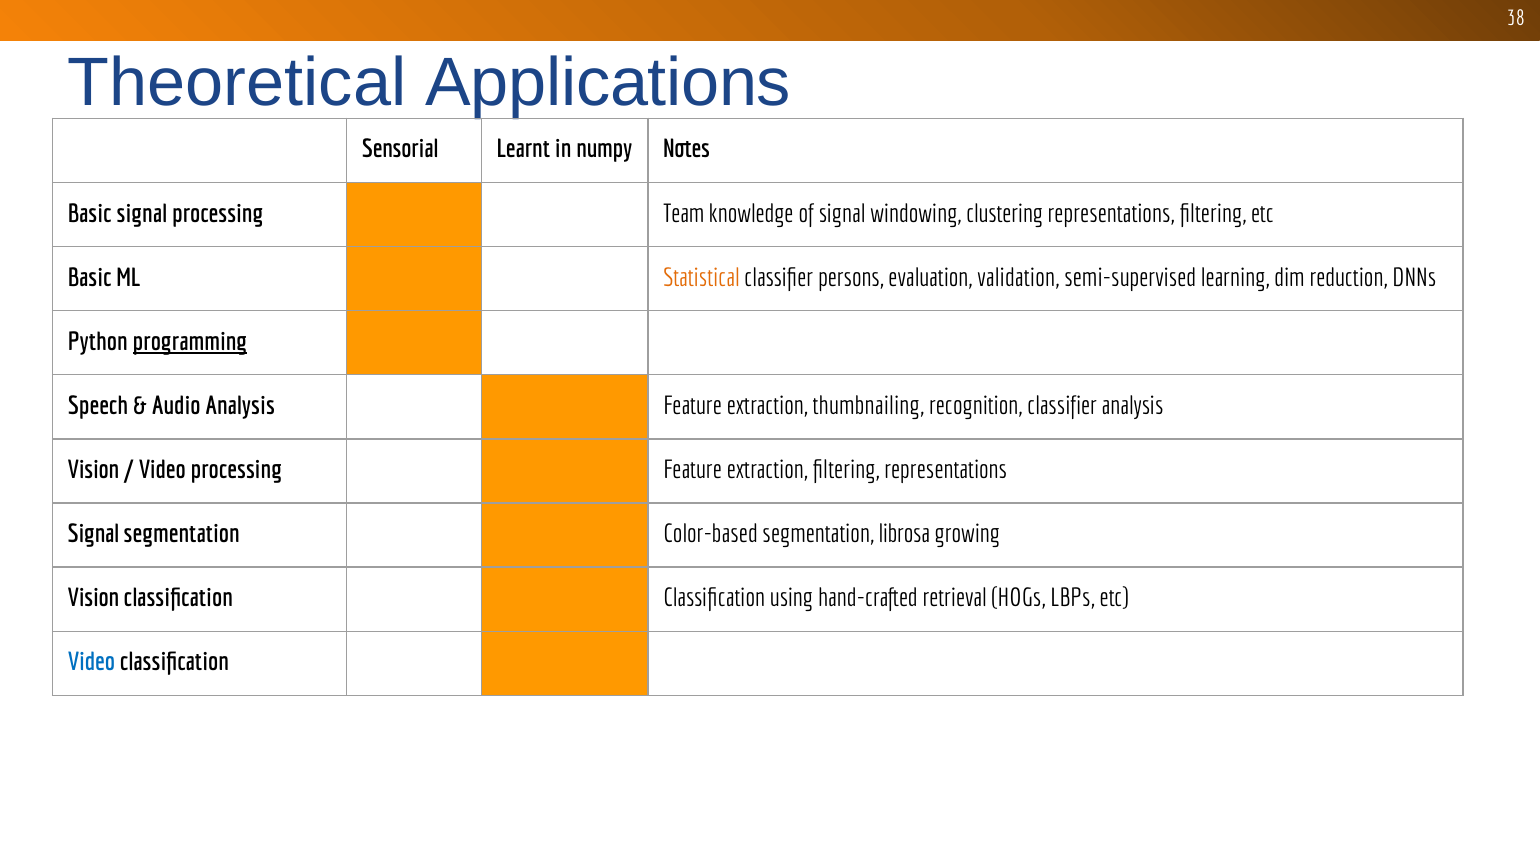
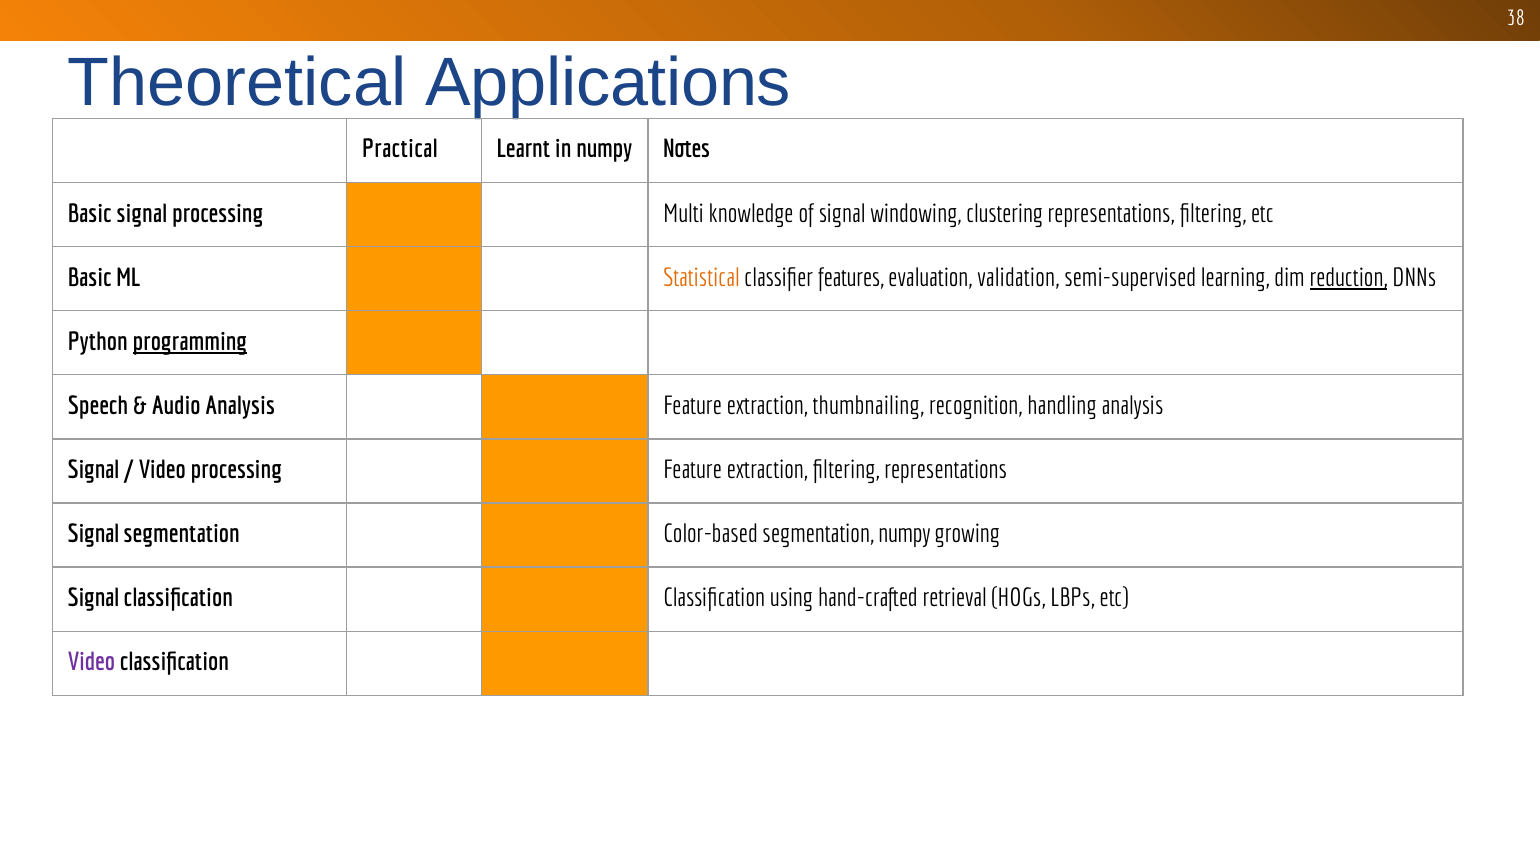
Sensorial: Sensorial -> Practical
Team: Team -> Multi
persons: persons -> features
reduction underline: none -> present
recognition classifier: classifier -> handling
Vision at (93, 470): Vision -> Signal
segmentation librosa: librosa -> numpy
Vision at (93, 599): Vision -> Signal
Video at (91, 663) colour: blue -> purple
